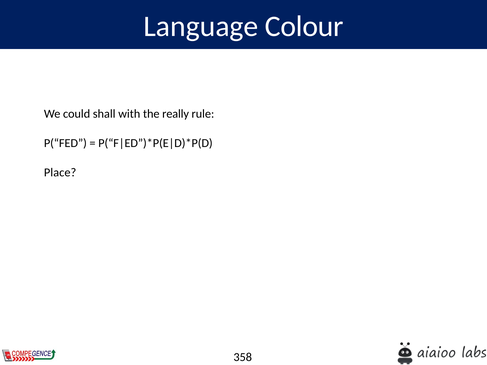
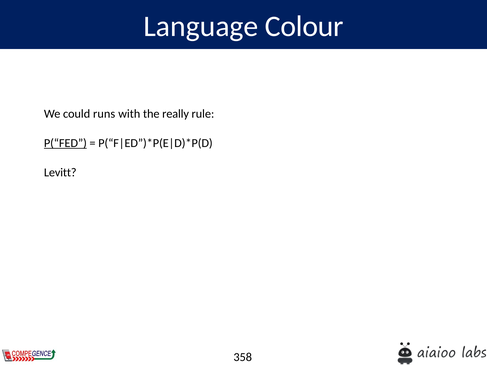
shall: shall -> runs
P(“FED underline: none -> present
Place: Place -> Levitt
